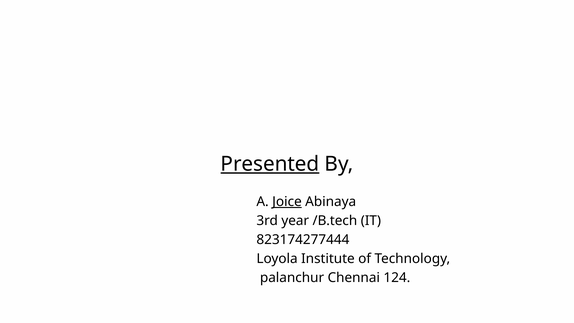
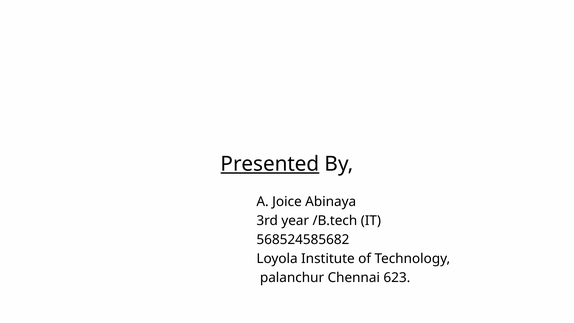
Joice underline: present -> none
823174277444: 823174277444 -> 568524585682
124: 124 -> 623
